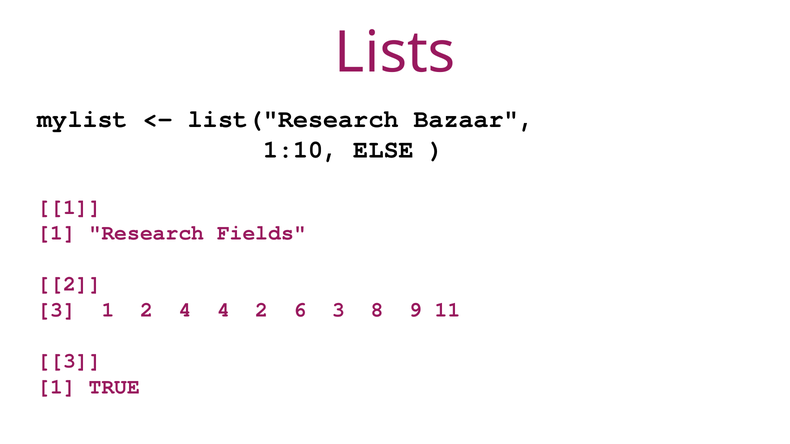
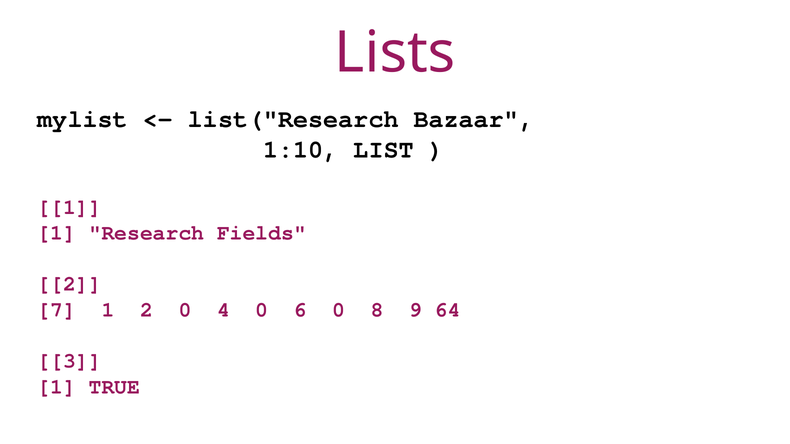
ELSE: ELSE -> LIST
3 at (57, 310): 3 -> 7
2 4: 4 -> 0
4 2: 2 -> 0
6 3: 3 -> 0
11: 11 -> 64
